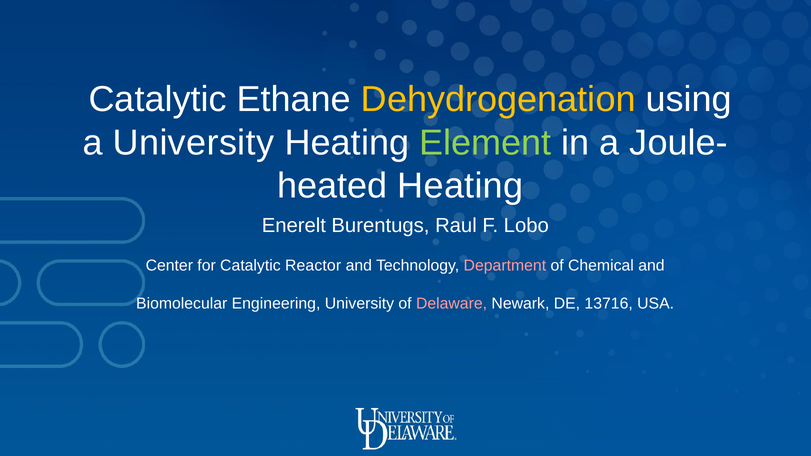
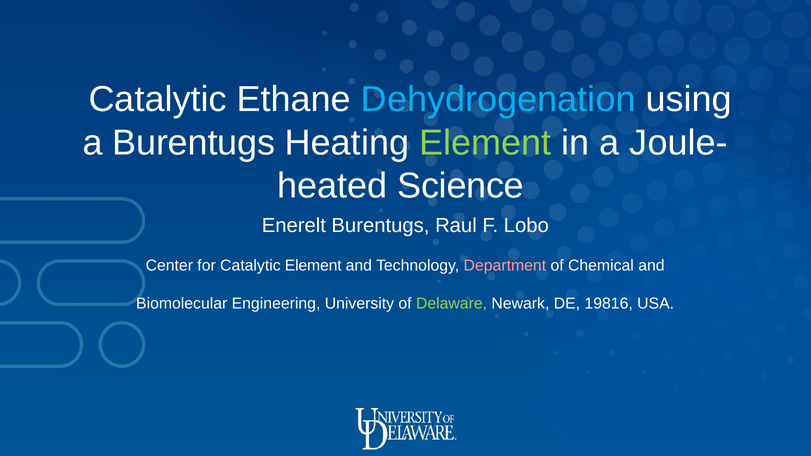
Dehydrogenation colour: yellow -> light blue
a University: University -> Burentugs
Heating at (460, 186): Heating -> Science
Catalytic Reactor: Reactor -> Element
Delaware colour: pink -> light green
13716: 13716 -> 19816
